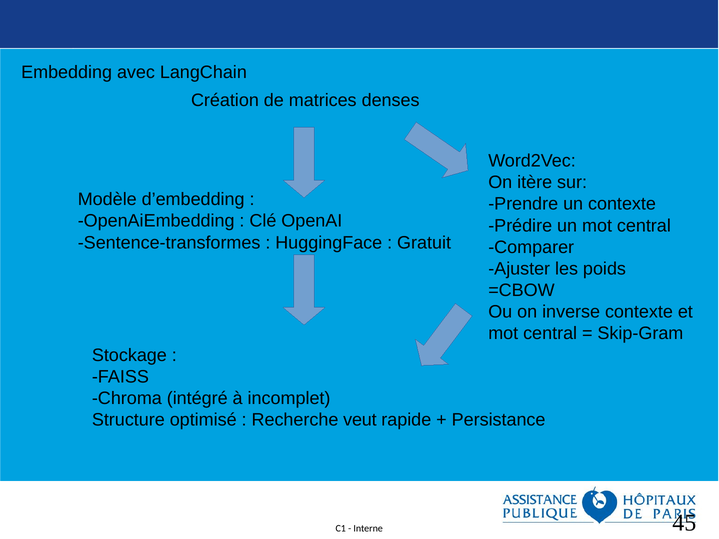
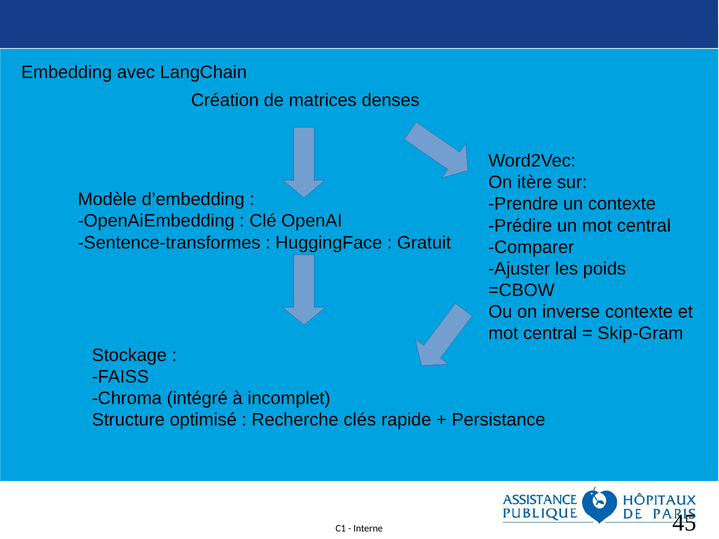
veut: veut -> clés
